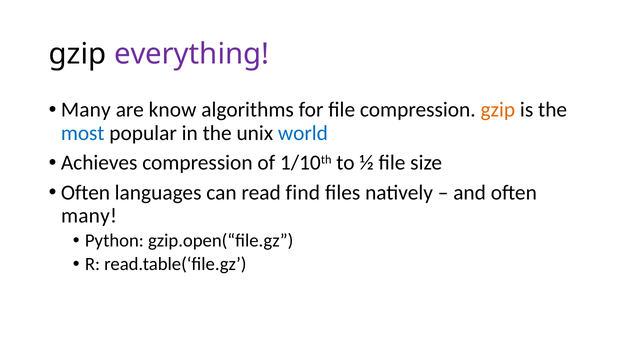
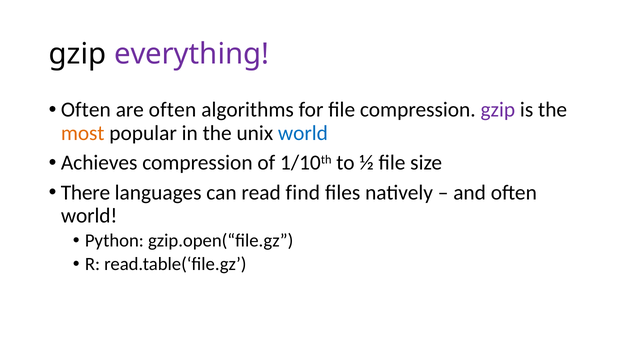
Many at (86, 110): Many -> Often
are know: know -> often
gzip at (498, 110) colour: orange -> purple
most colour: blue -> orange
Often at (85, 192): Often -> There
many at (89, 216): many -> world
